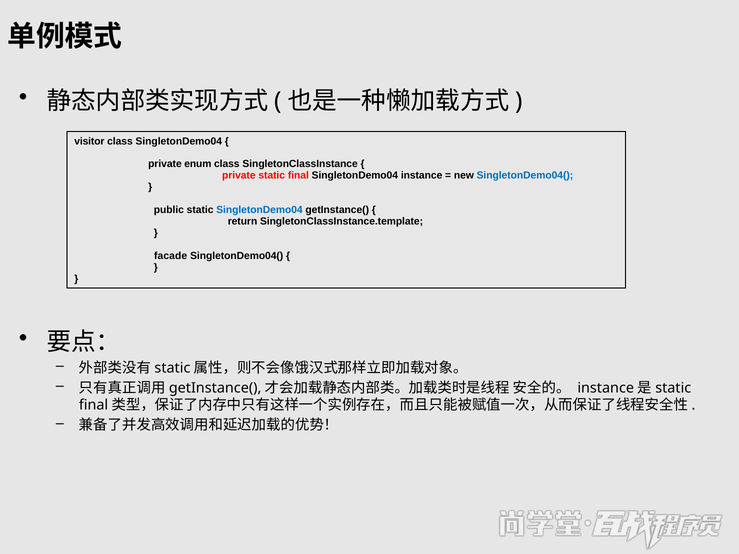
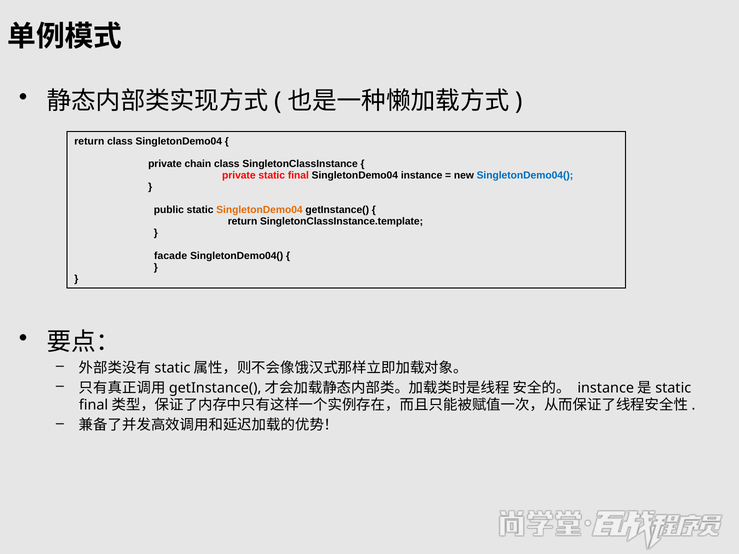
visitor at (89, 141): visitor -> return
enum: enum -> chain
SingletonDemo04 at (259, 210) colour: blue -> orange
